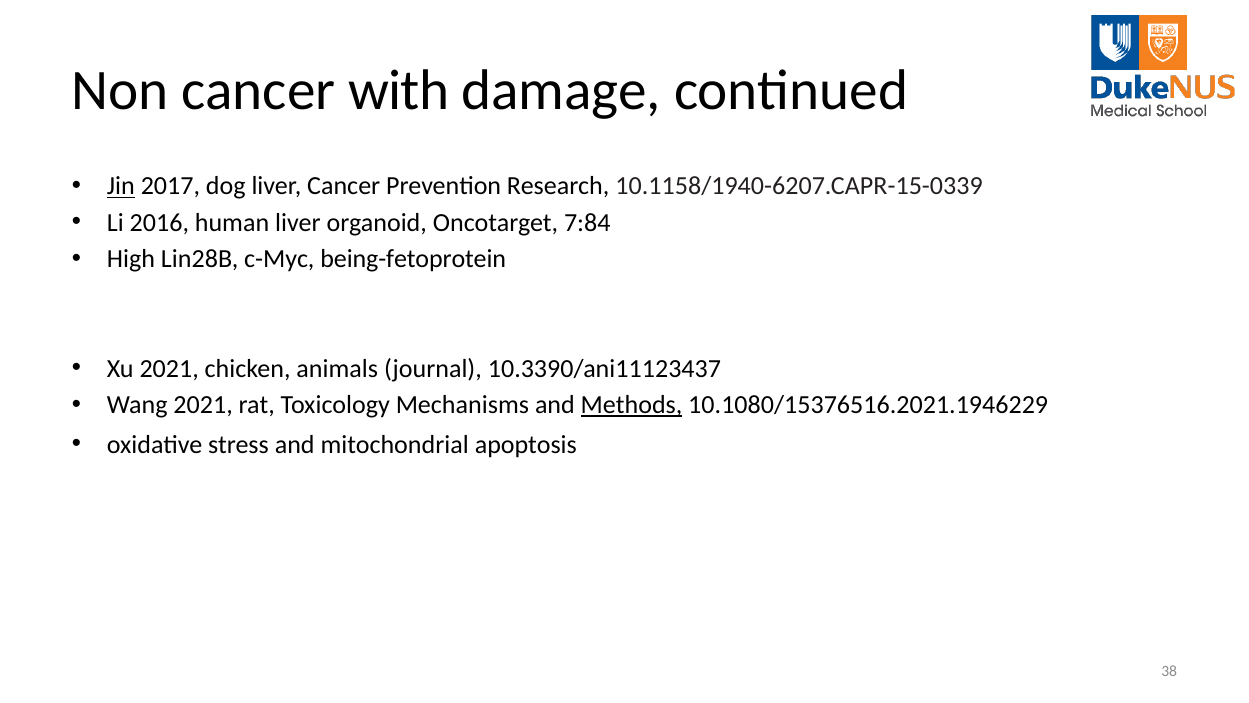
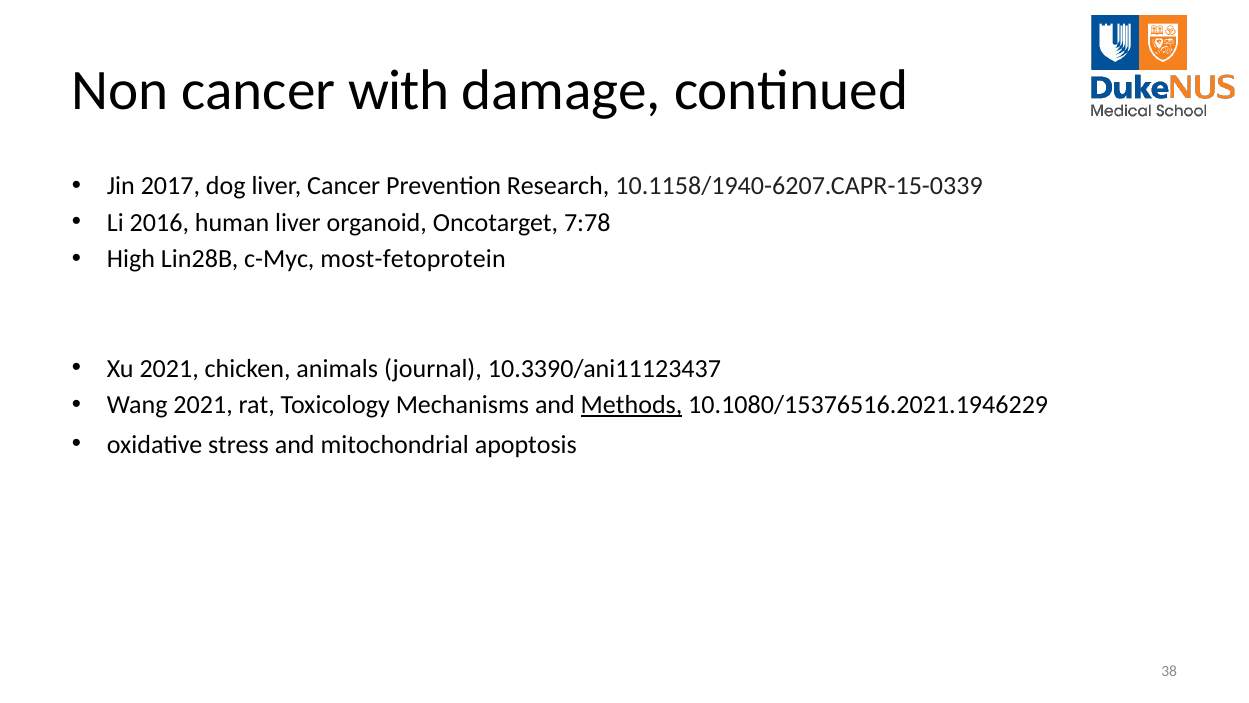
Jin underline: present -> none
7:84: 7:84 -> 7:78
being-fetoprotein: being-fetoprotein -> most-fetoprotein
